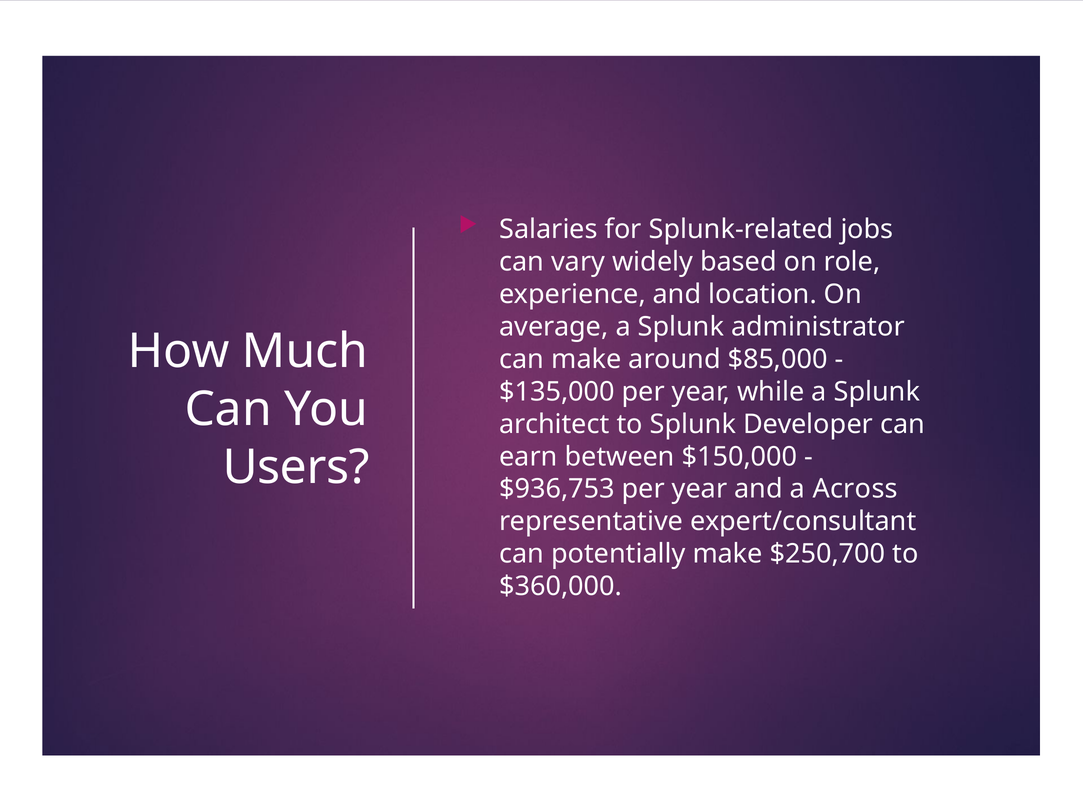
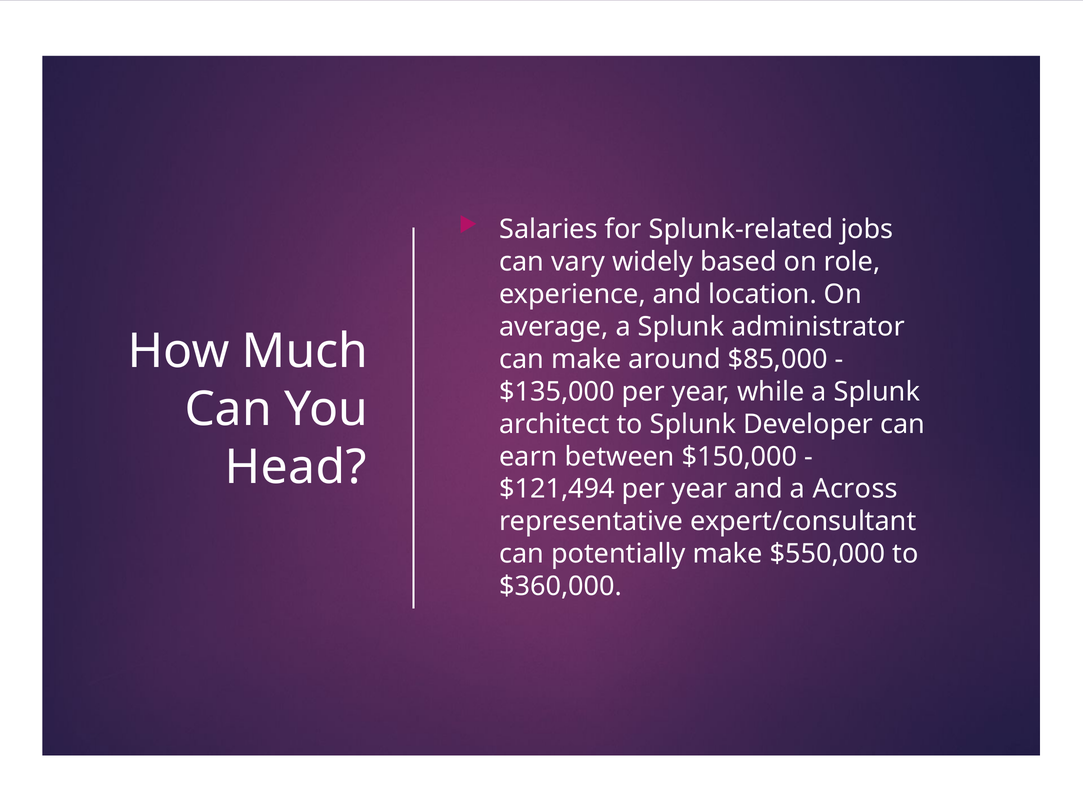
Users: Users -> Head
$936,753: $936,753 -> $121,494
$250,700: $250,700 -> $550,000
